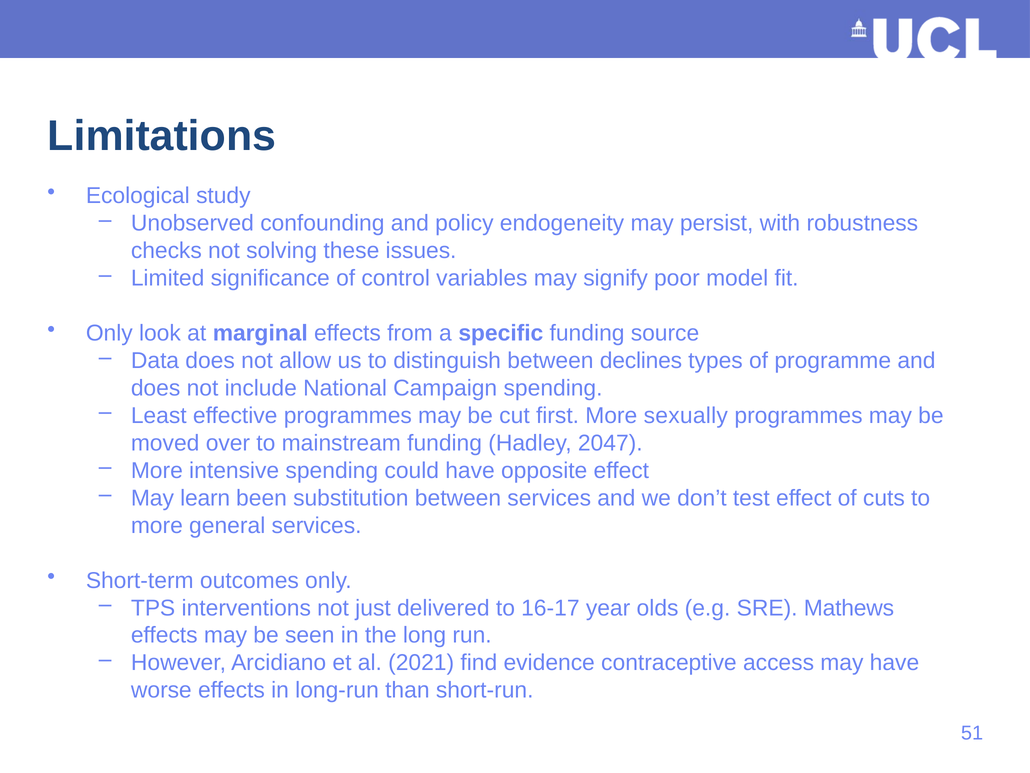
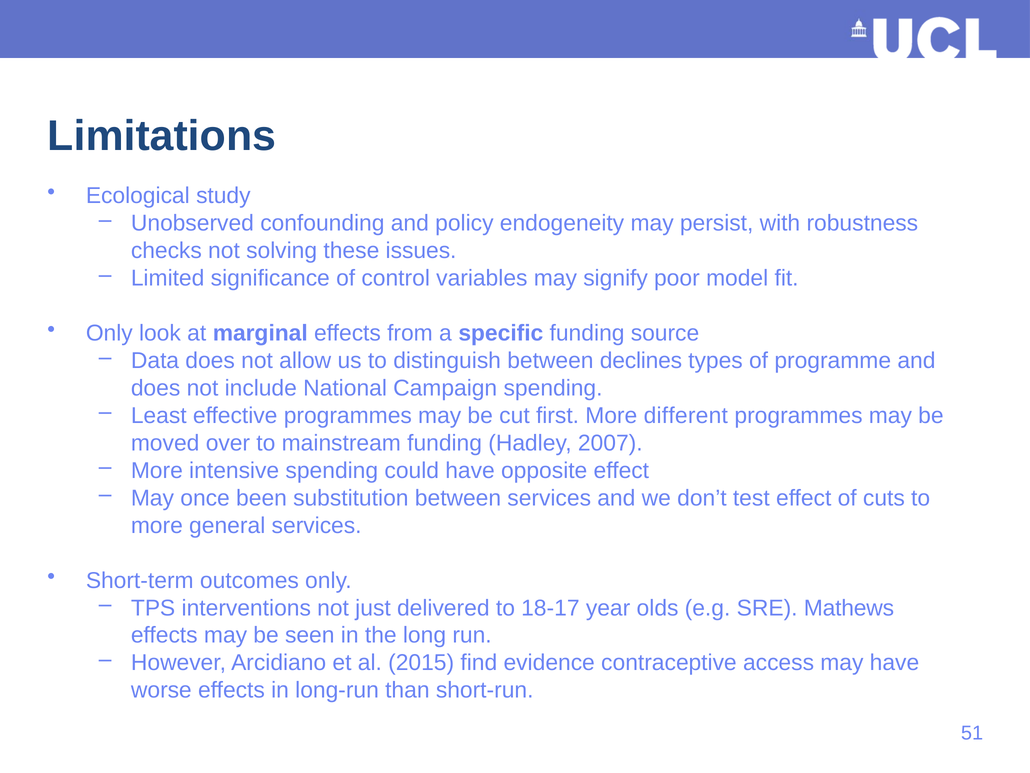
sexually: sexually -> different
2047: 2047 -> 2007
learn: learn -> once
16-17: 16-17 -> 18-17
2021: 2021 -> 2015
